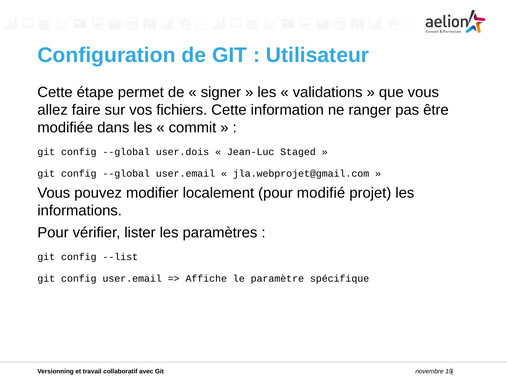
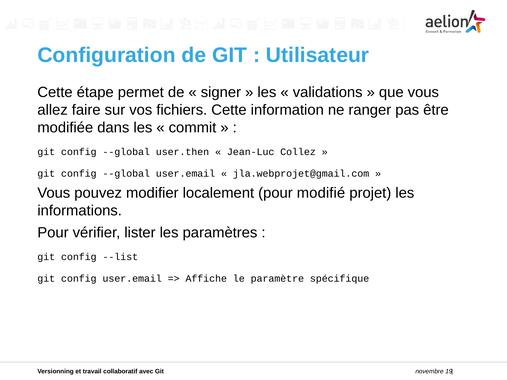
user.dois: user.dois -> user.then
Staged: Staged -> Collez
